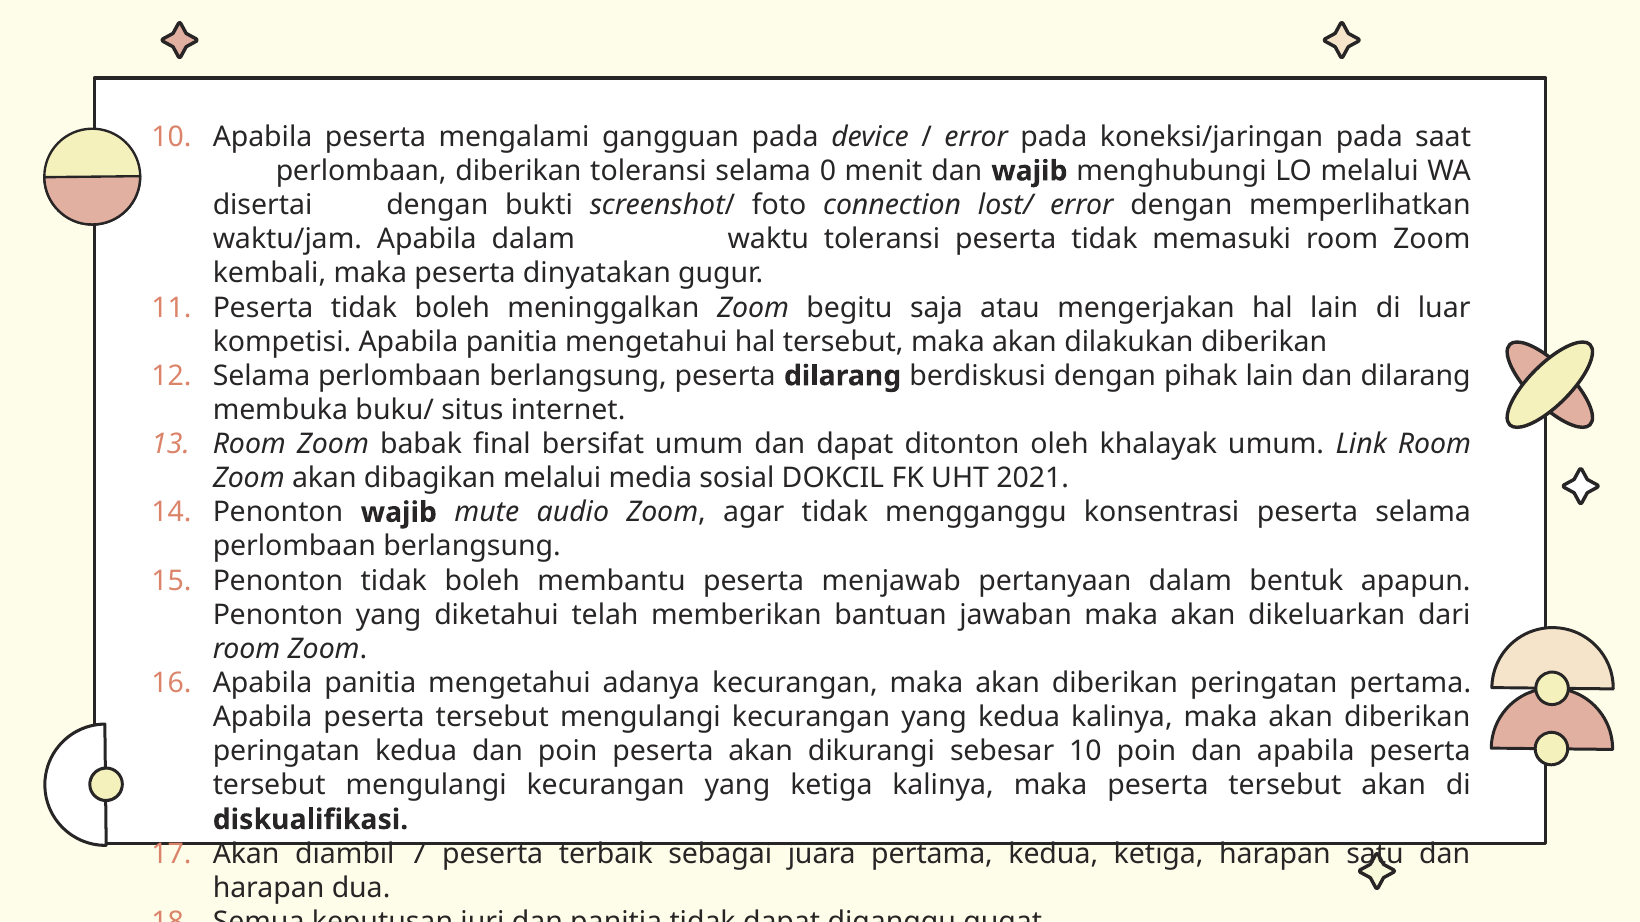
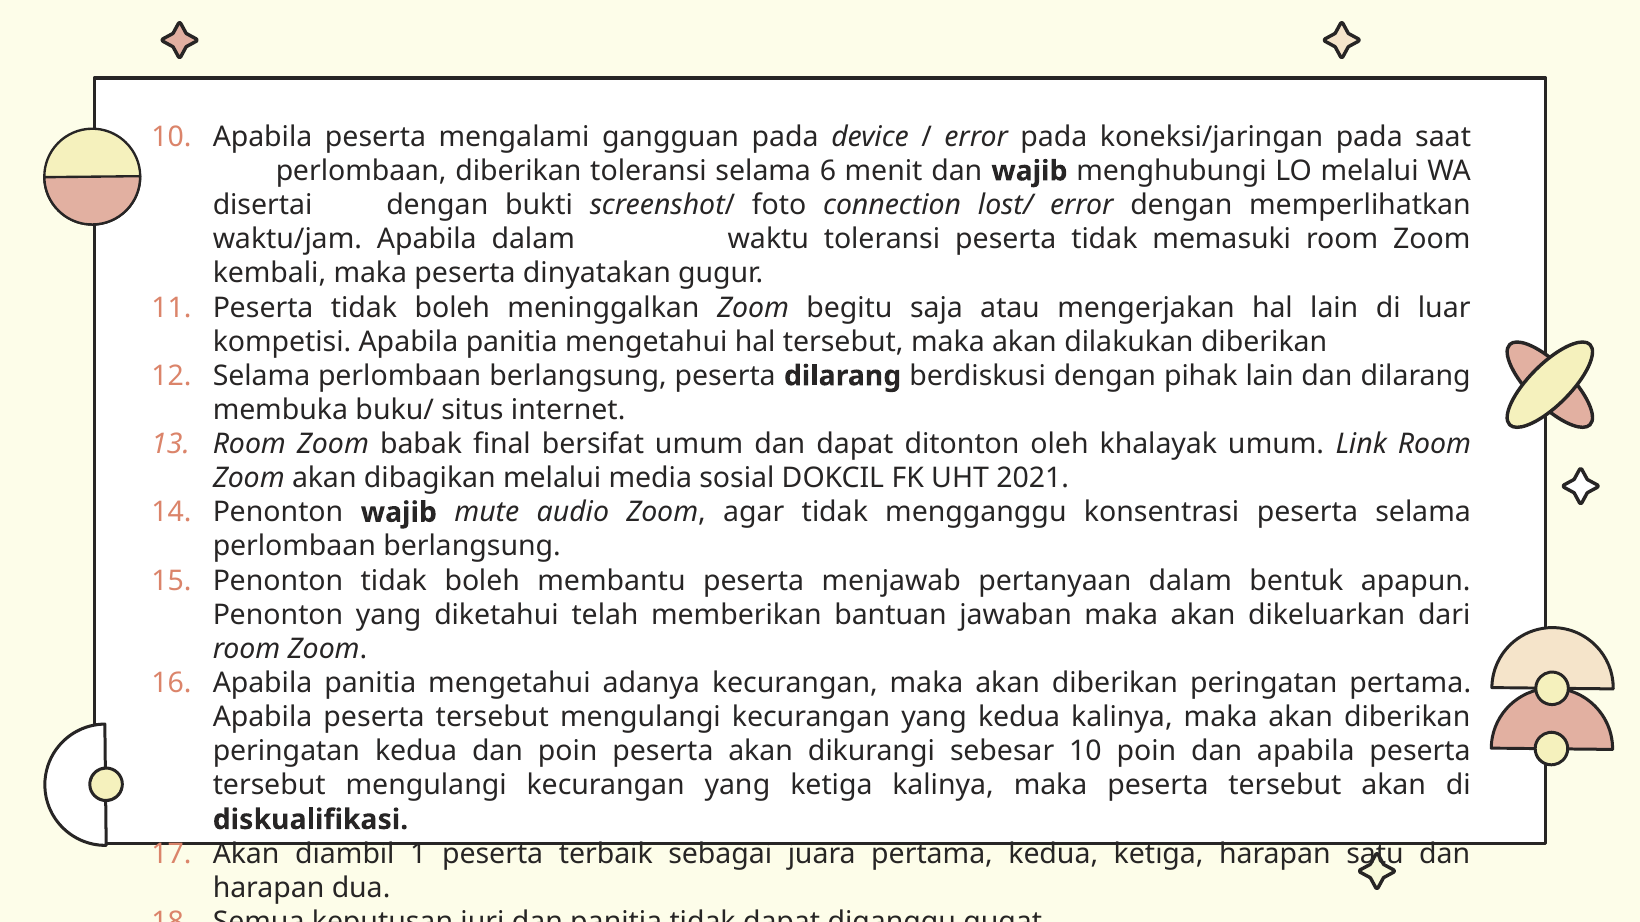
0: 0 -> 6
7: 7 -> 1
